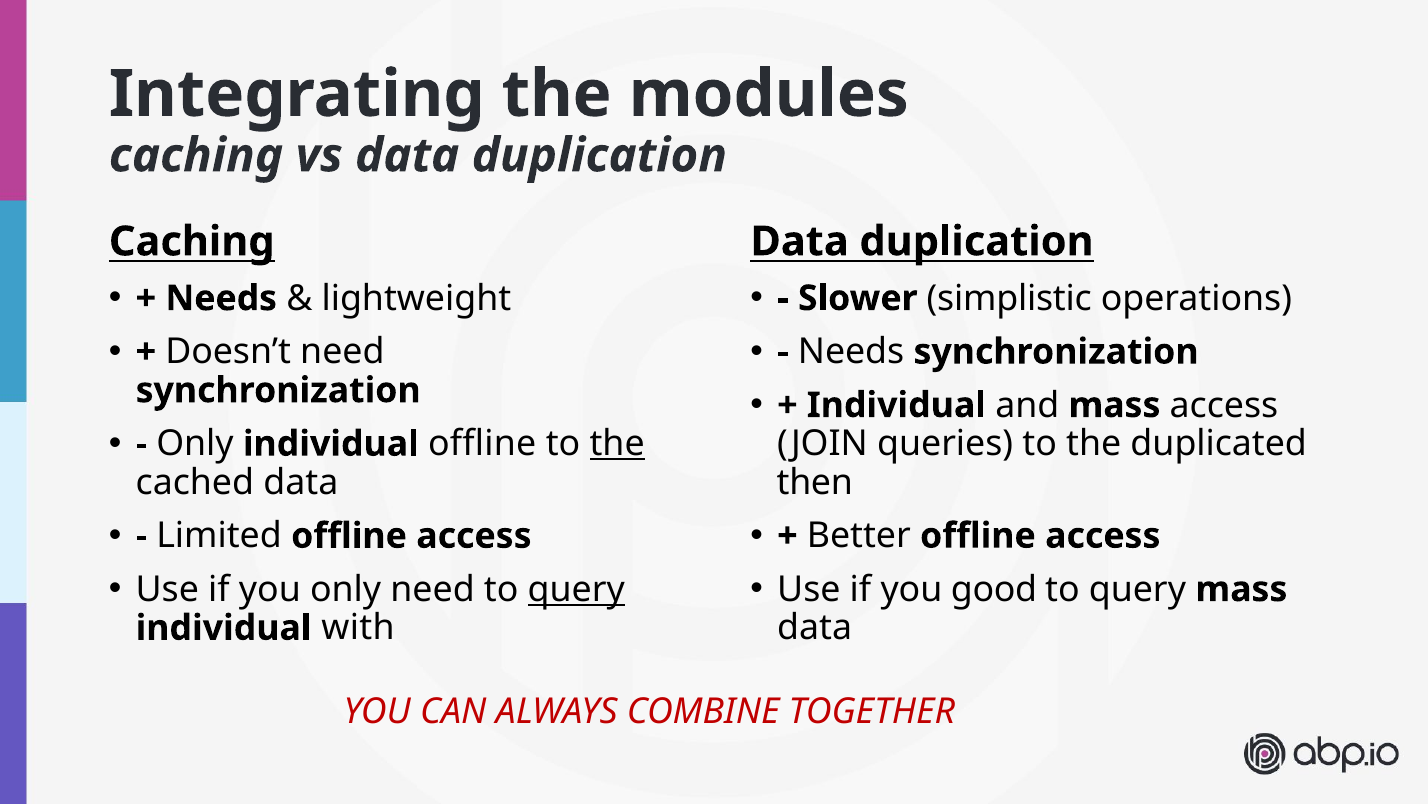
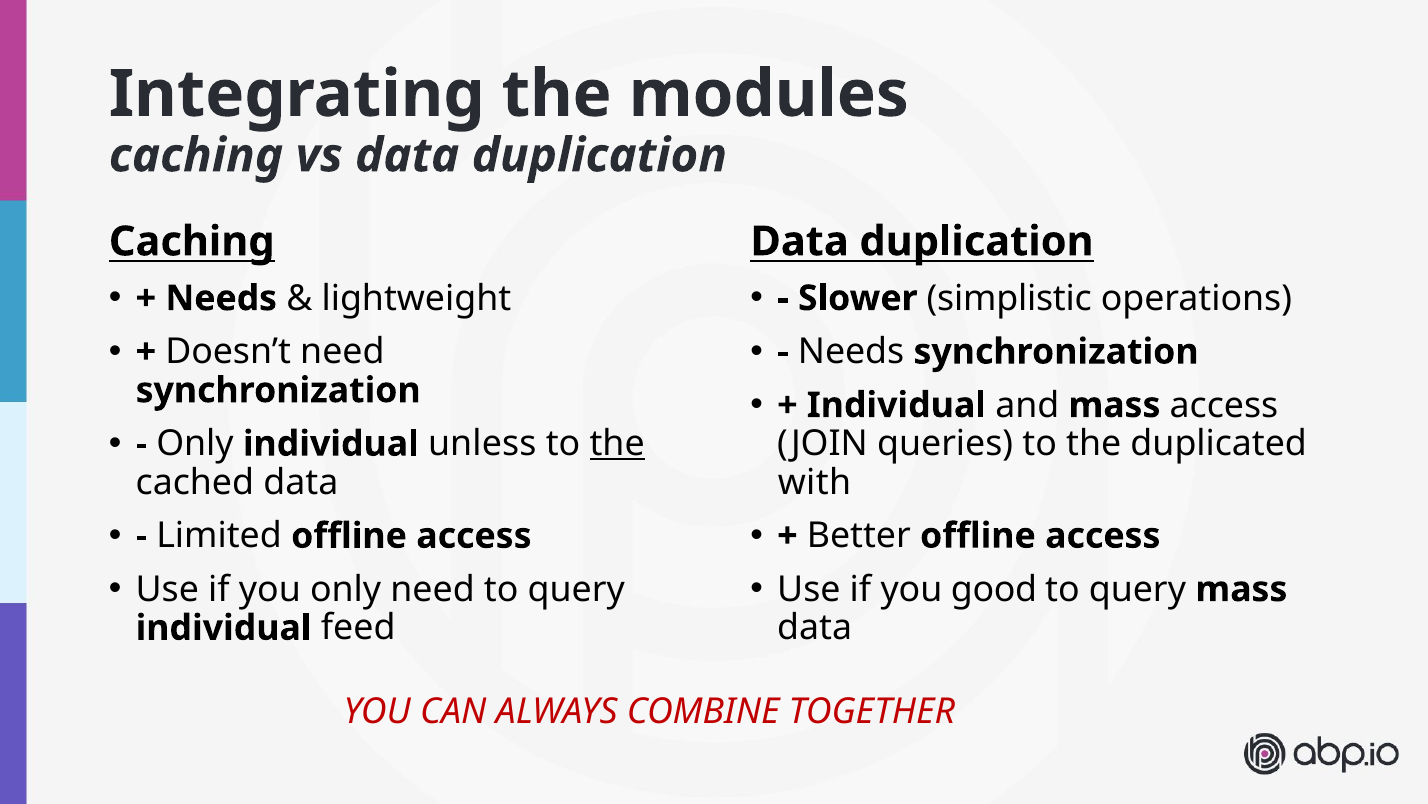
individual offline: offline -> unless
then: then -> with
query at (576, 589) underline: present -> none
with: with -> feed
